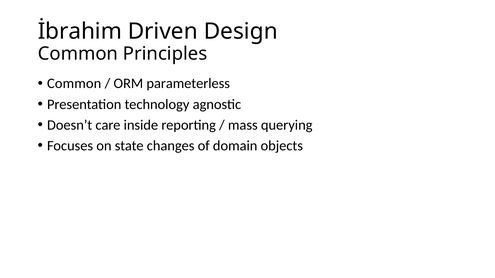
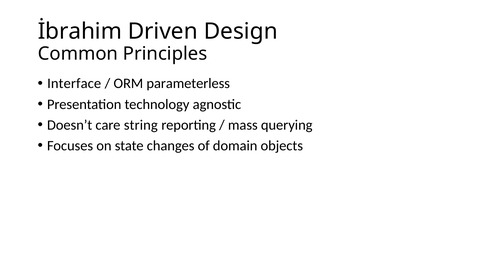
Common at (74, 84): Common -> Interface
inside: inside -> string
